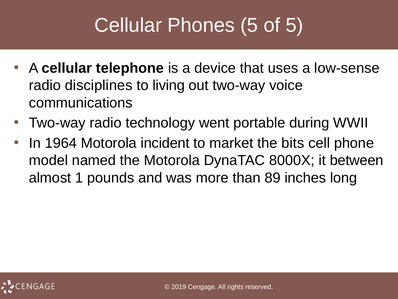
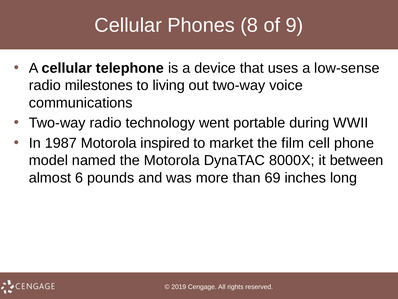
Phones 5: 5 -> 8
of 5: 5 -> 9
disciplines: disciplines -> milestones
1964: 1964 -> 1987
incident: incident -> inspired
bits: bits -> film
1: 1 -> 6
89: 89 -> 69
